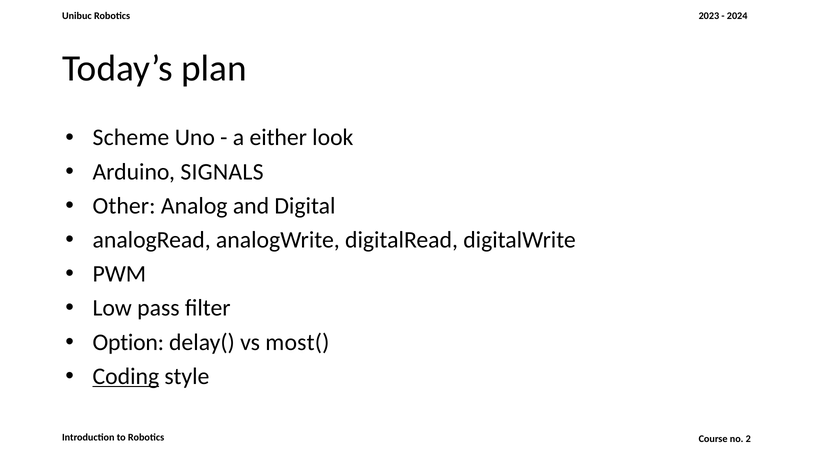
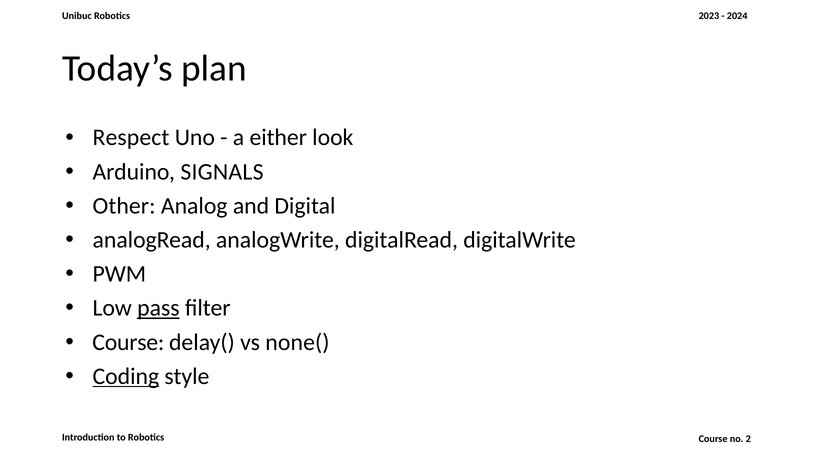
Scheme: Scheme -> Respect
pass underline: none -> present
Option at (128, 342): Option -> Course
most(: most( -> none(
